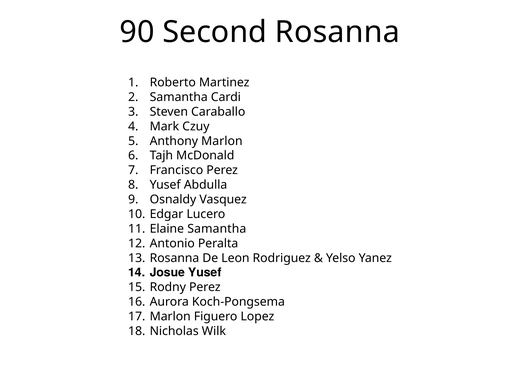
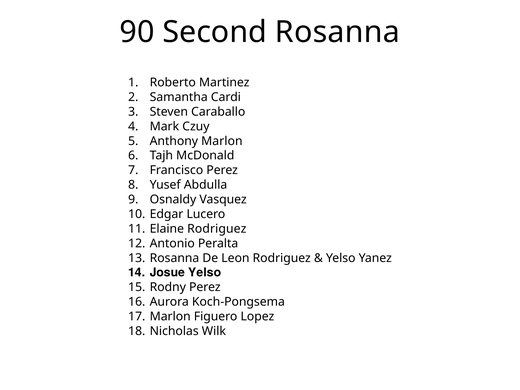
Elaine Samantha: Samantha -> Rodriguez
Josue Yusef: Yusef -> Yelso
